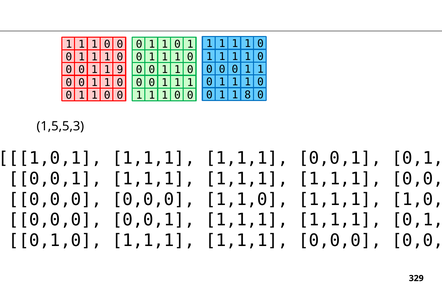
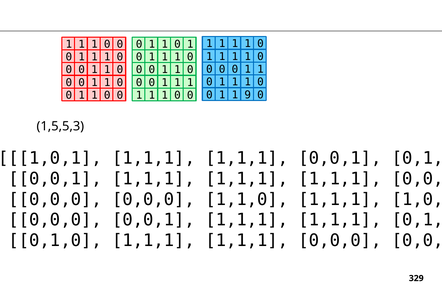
9 at (120, 70): 9 -> 0
8: 8 -> 9
